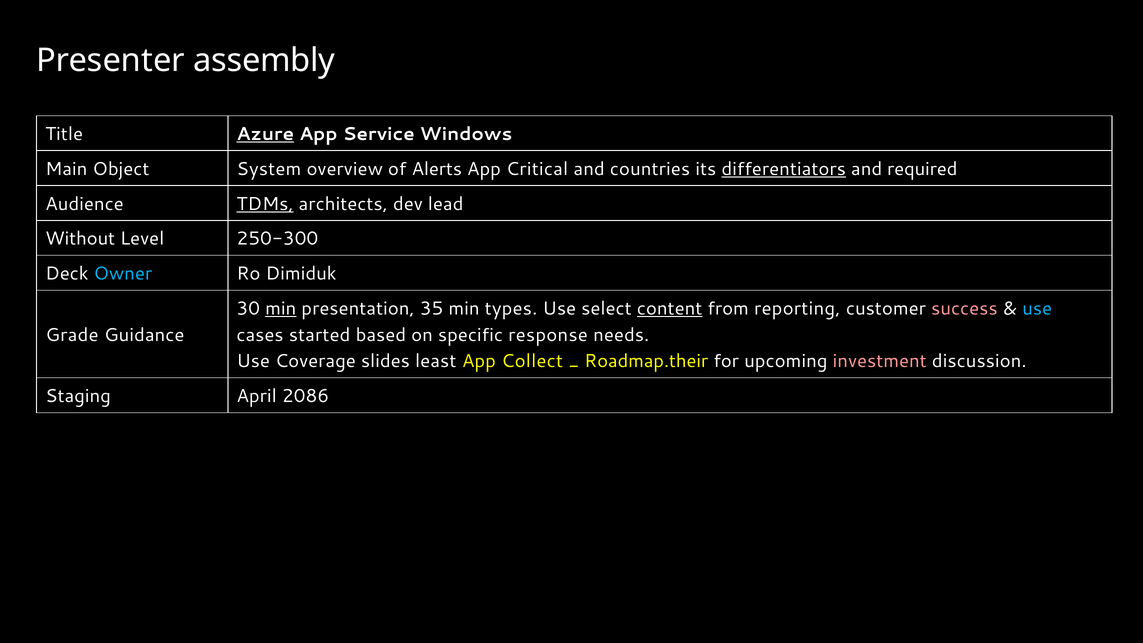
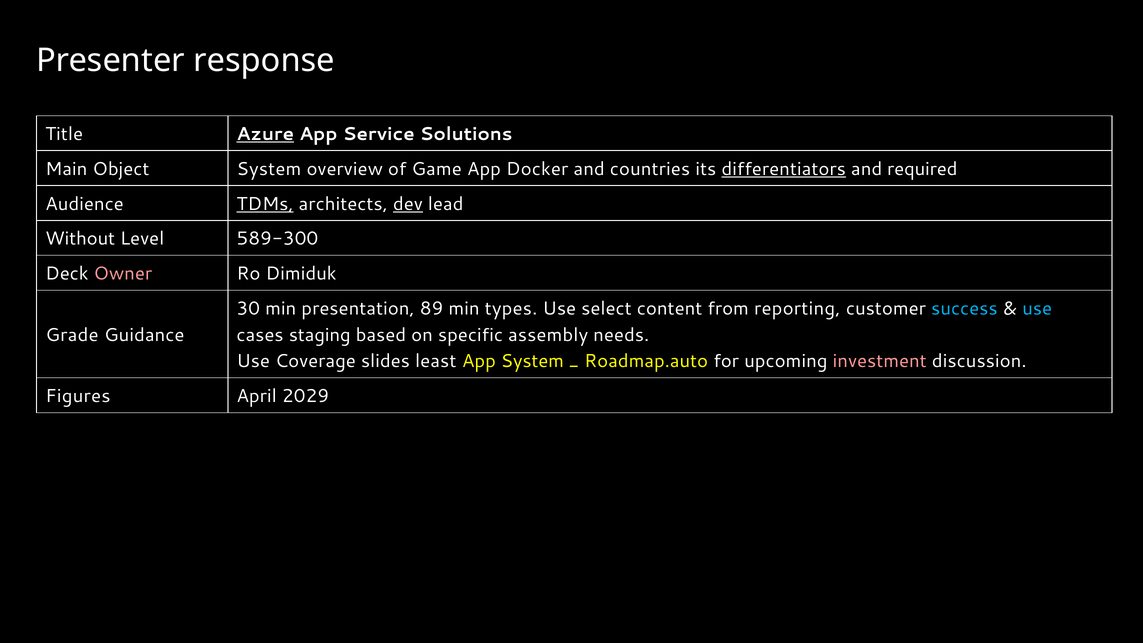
assembly: assembly -> response
Windows: Windows -> Solutions
Alerts: Alerts -> Game
Critical: Critical -> Docker
dev underline: none -> present
250-300: 250-300 -> 589-300
Owner colour: light blue -> pink
min at (281, 309) underline: present -> none
35: 35 -> 89
content underline: present -> none
success colour: pink -> light blue
started: started -> staging
response: response -> assembly
App Collect: Collect -> System
Roadmap.their: Roadmap.their -> Roadmap.auto
Staging: Staging -> Figures
2086: 2086 -> 2029
